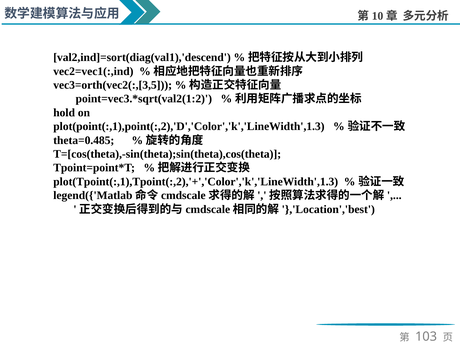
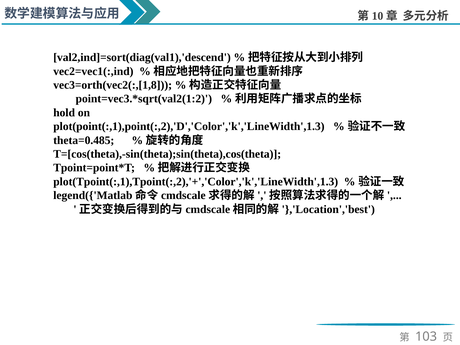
vec3=orth(vec2(:,[3,5: vec3=orth(vec2(:,[3,5 -> vec3=orth(vec2(:,[1,8
